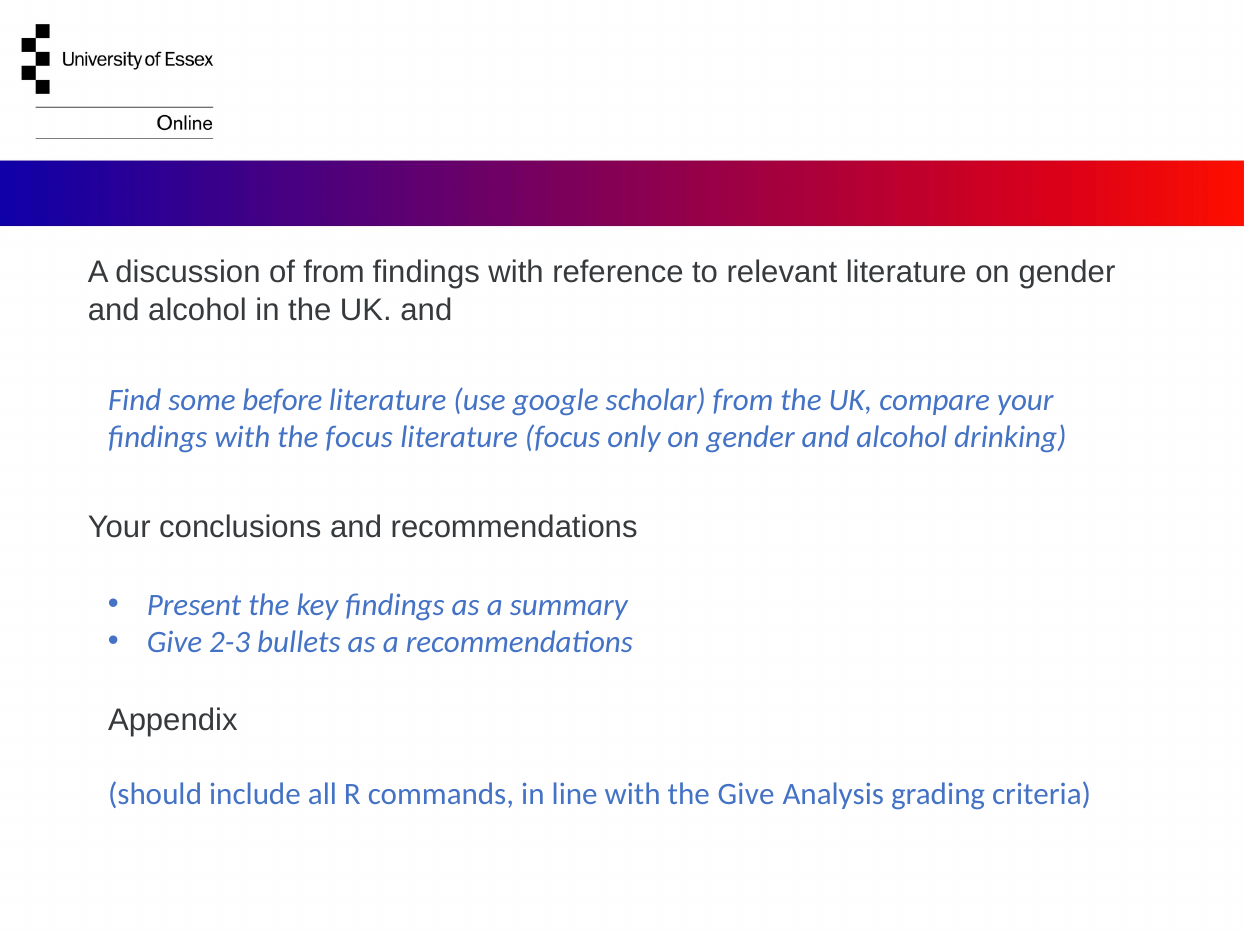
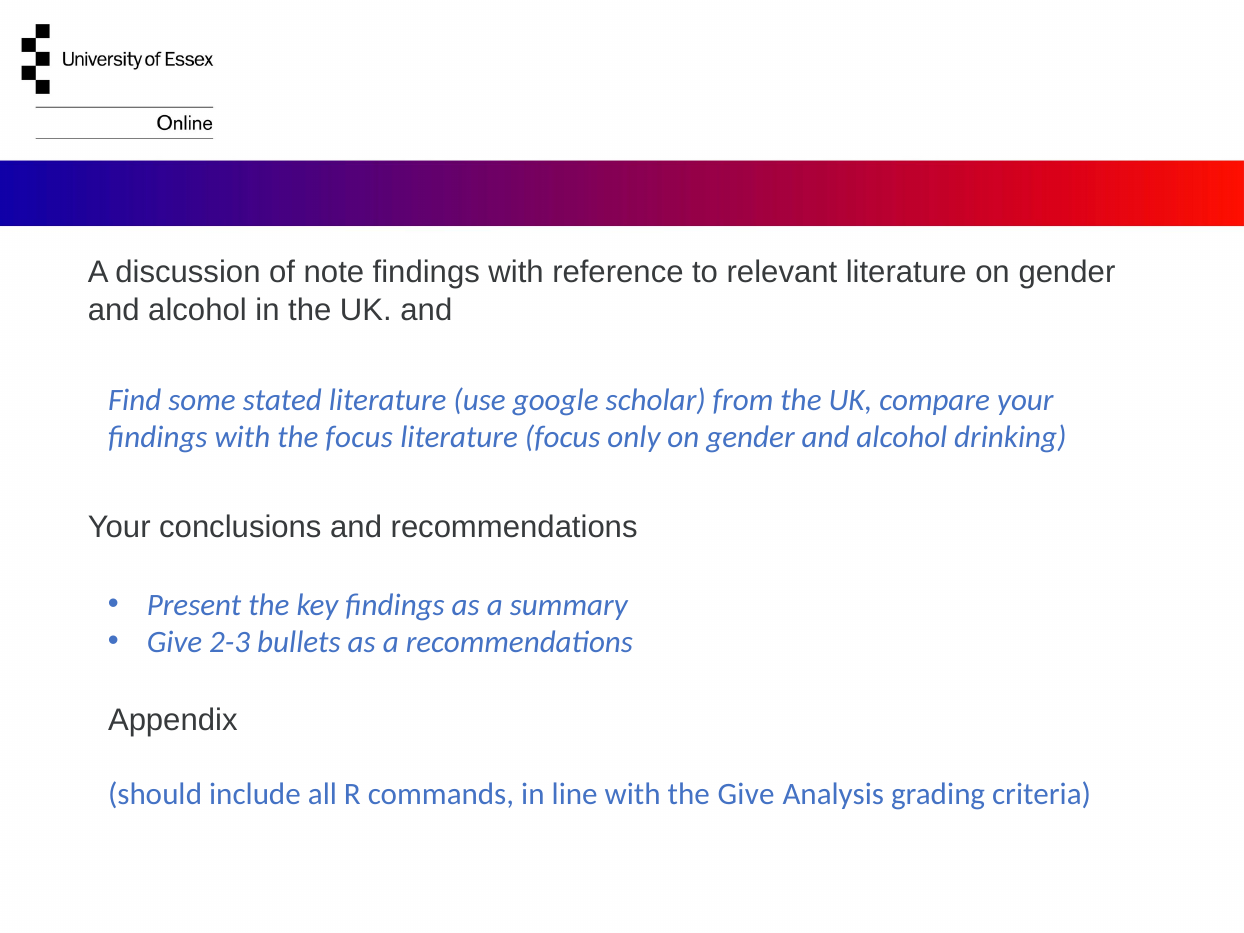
of from: from -> note
before: before -> stated
